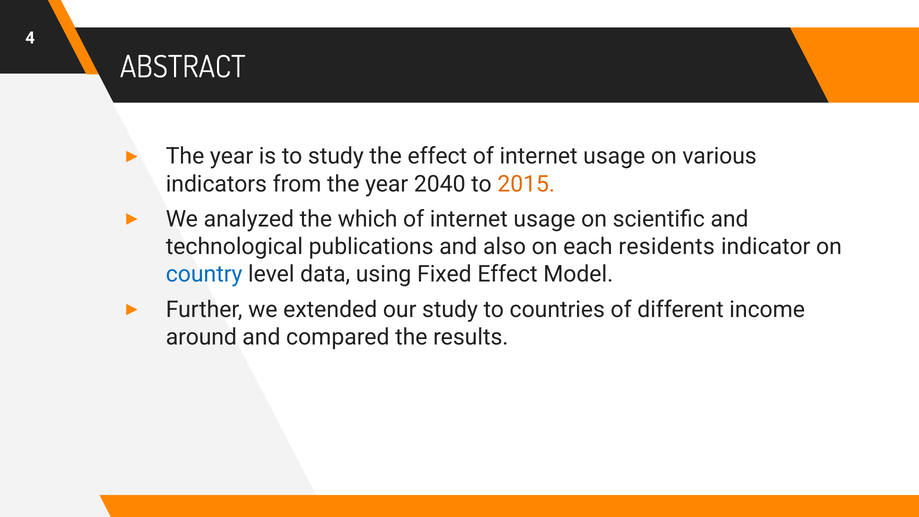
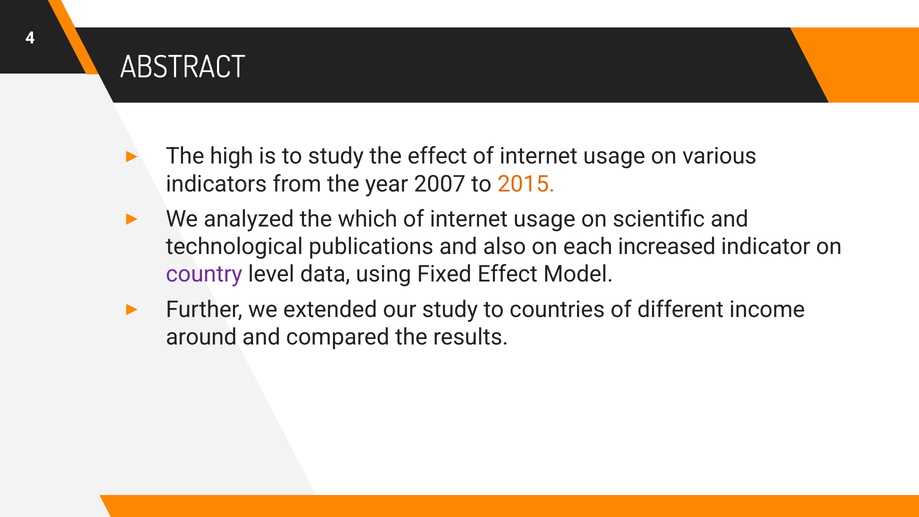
year at (232, 156): year -> high
2040: 2040 -> 2007
residents: residents -> increased
country colour: blue -> purple
